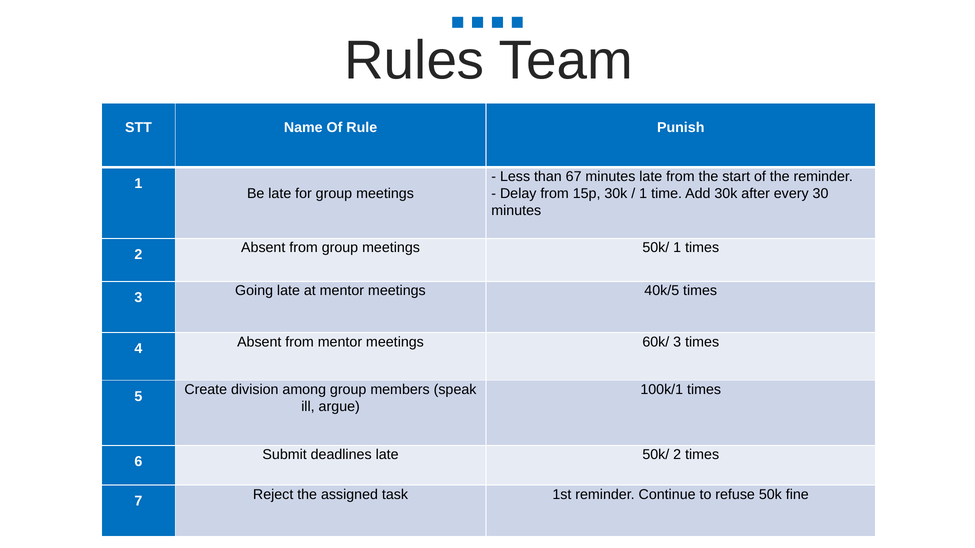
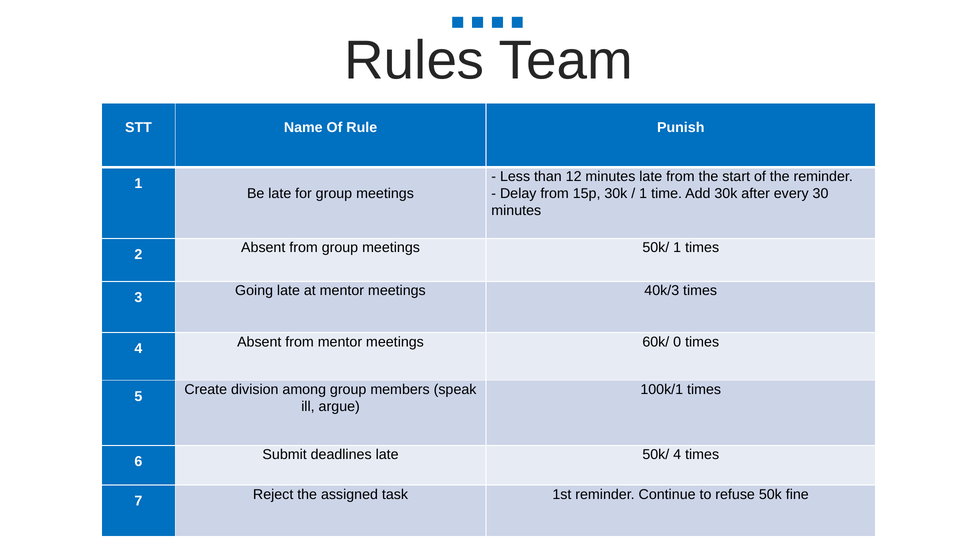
67: 67 -> 12
40k/5: 40k/5 -> 40k/3
60k/ 3: 3 -> 0
50k/ 2: 2 -> 4
